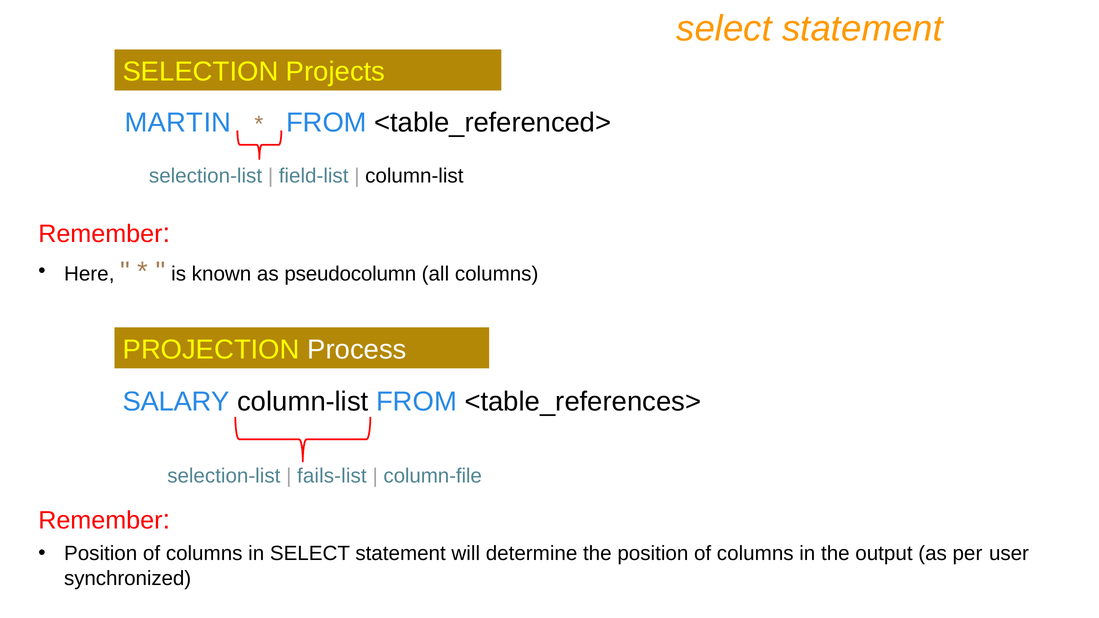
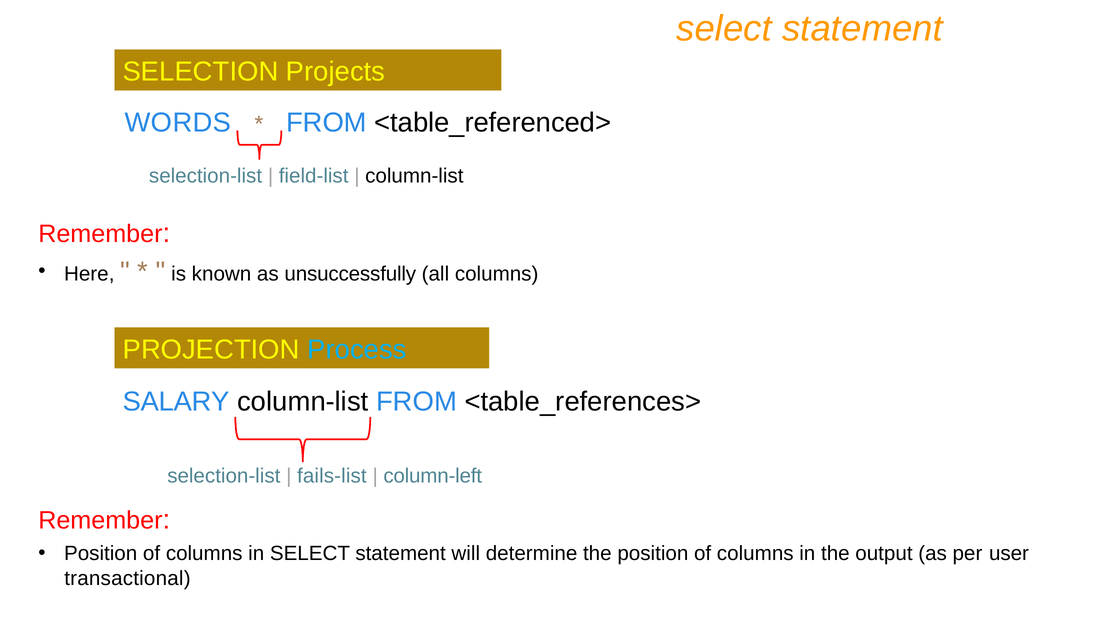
MARTIN: MARTIN -> WORDS
pseudocolumn: pseudocolumn -> unsuccessfully
Process colour: white -> light blue
column-file: column-file -> column-left
synchronized: synchronized -> transactional
